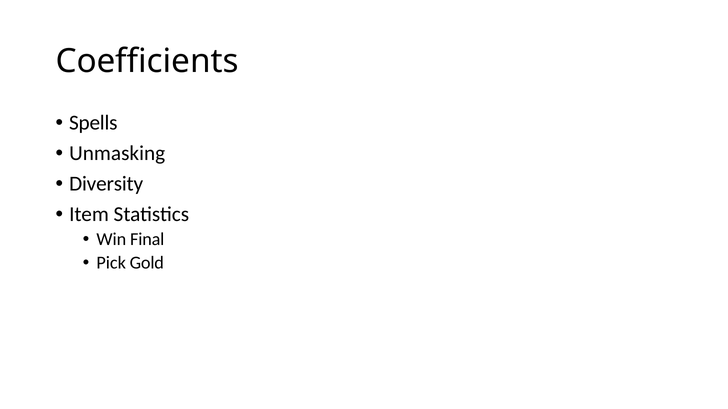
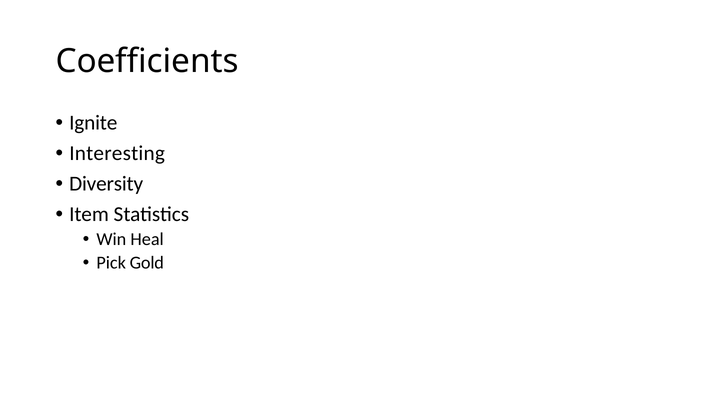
Spells: Spells -> Ignite
Unmasking: Unmasking -> Interesting
Final: Final -> Heal
